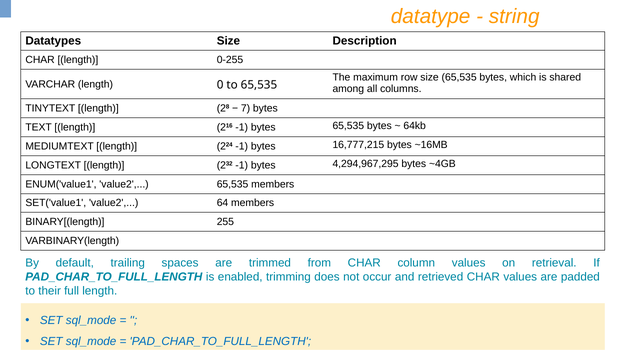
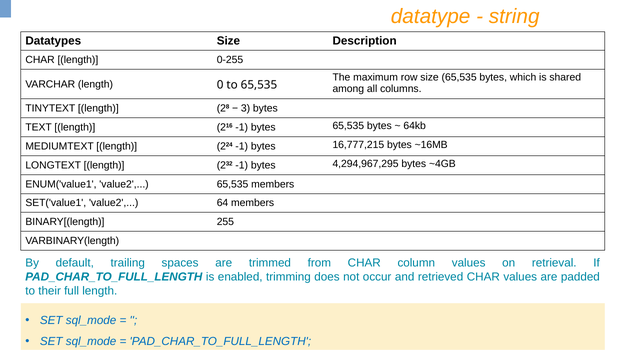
7: 7 -> 3
